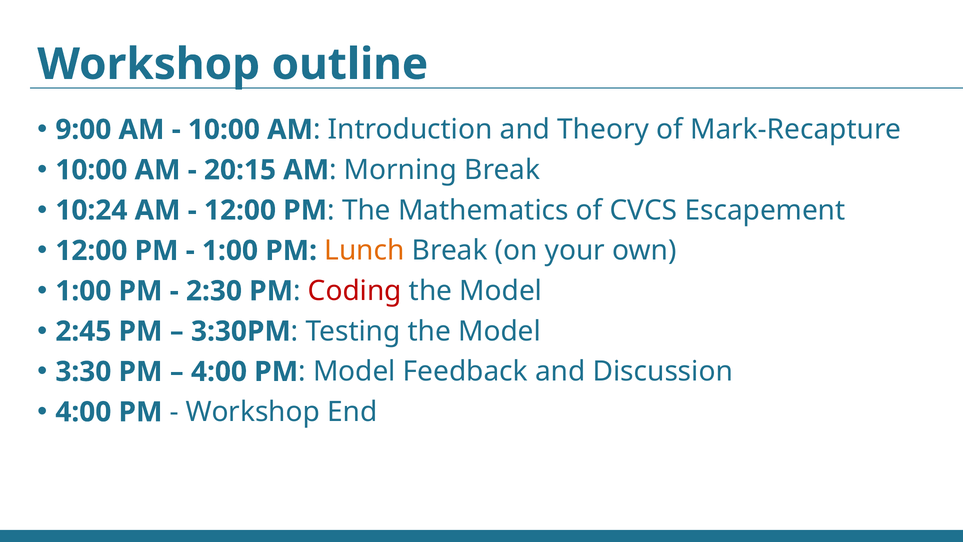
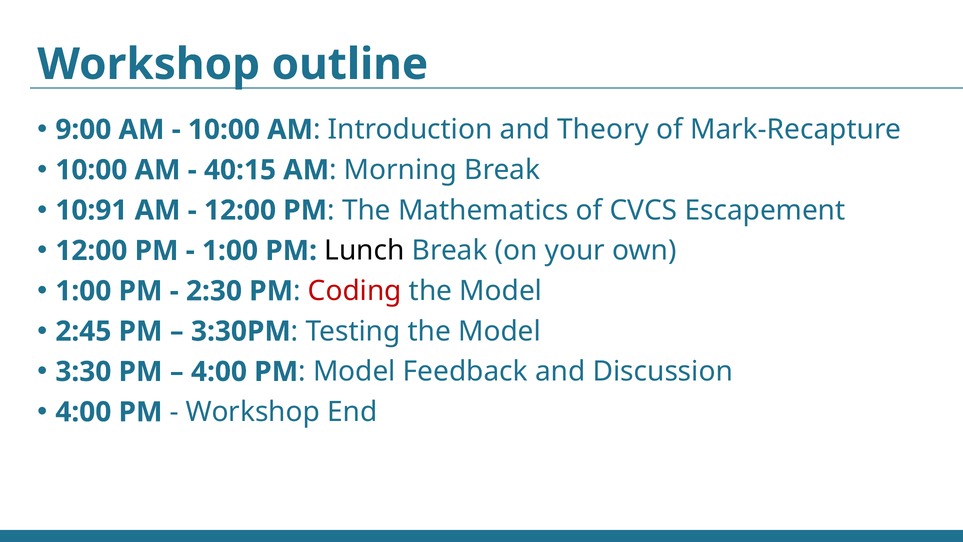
20:15: 20:15 -> 40:15
10:24: 10:24 -> 10:91
Lunch colour: orange -> black
